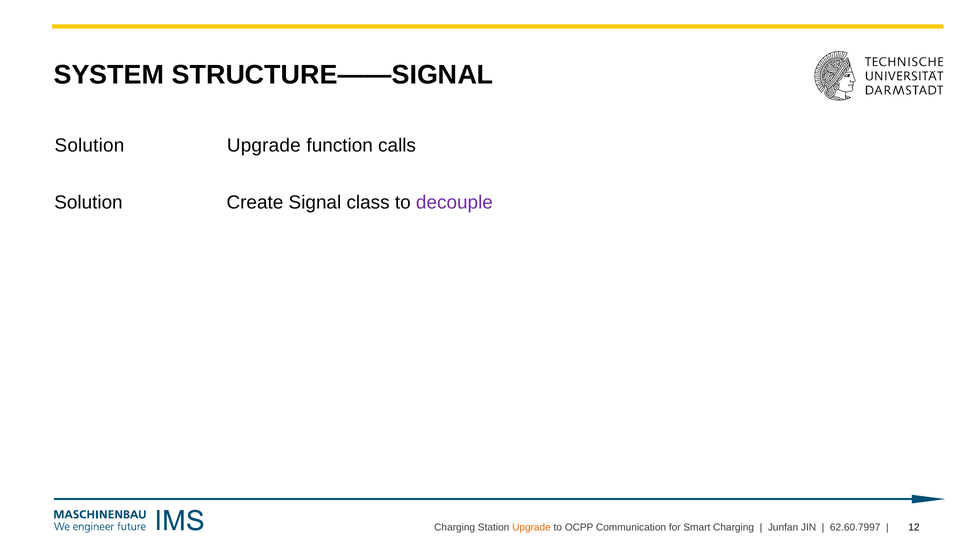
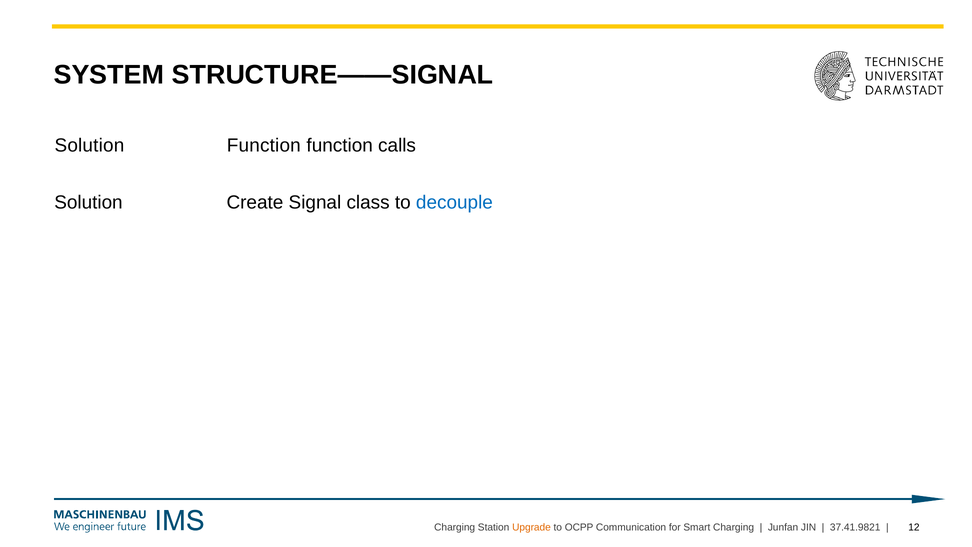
Upgrade at (264, 145): Upgrade -> Function
decouple colour: purple -> blue
62.60.7997: 62.60.7997 -> 37.41.9821
